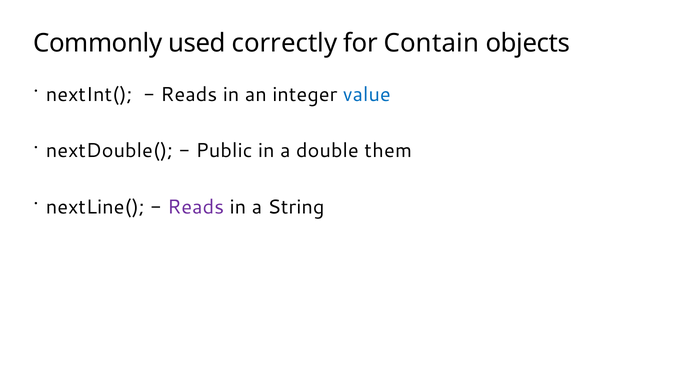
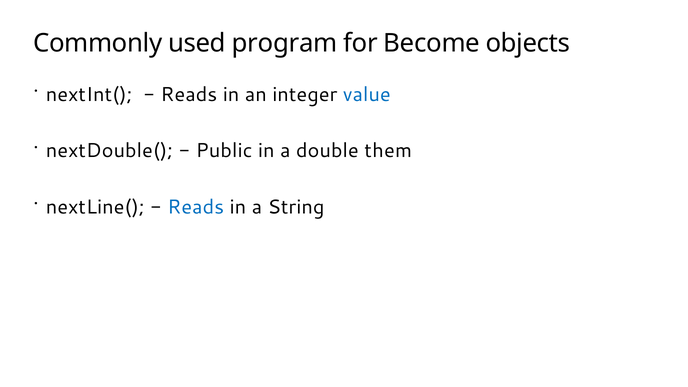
correctly: correctly -> program
Contain: Contain -> Become
Reads at (196, 207) colour: purple -> blue
